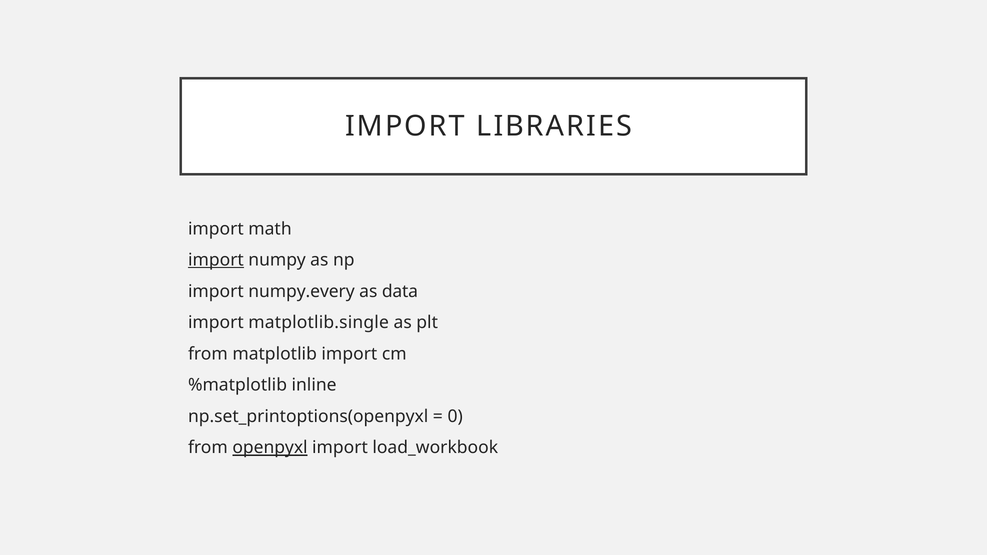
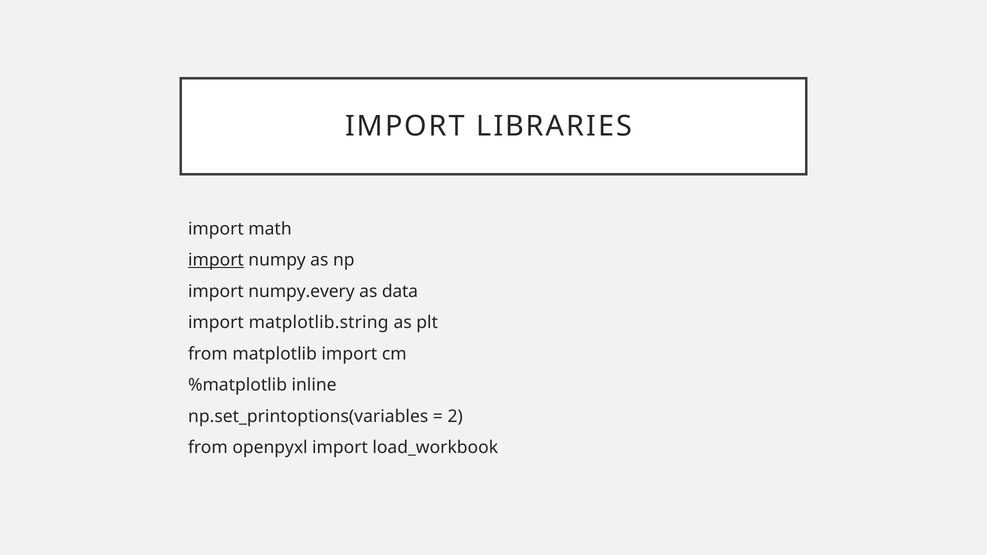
matplotlib.single: matplotlib.single -> matplotlib.string
np.set_printoptions(openpyxl: np.set_printoptions(openpyxl -> np.set_printoptions(variables
0: 0 -> 2
openpyxl underline: present -> none
